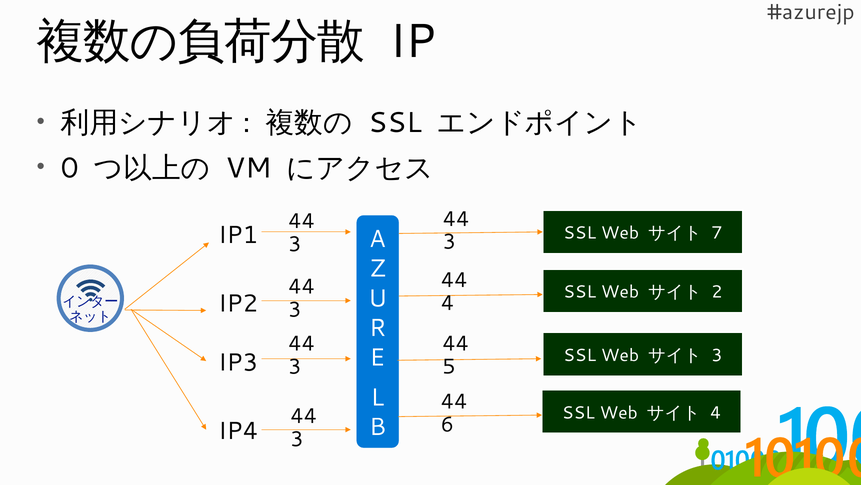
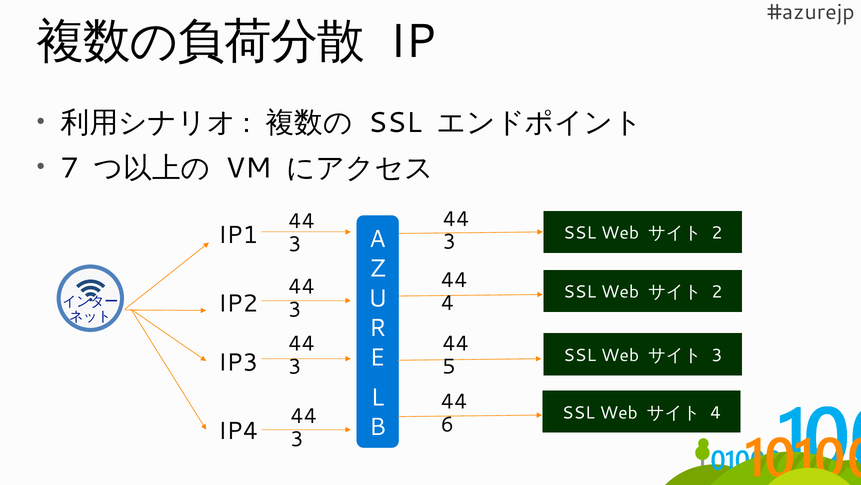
0: 0 -> 7
7 at (717, 233): 7 -> 2
